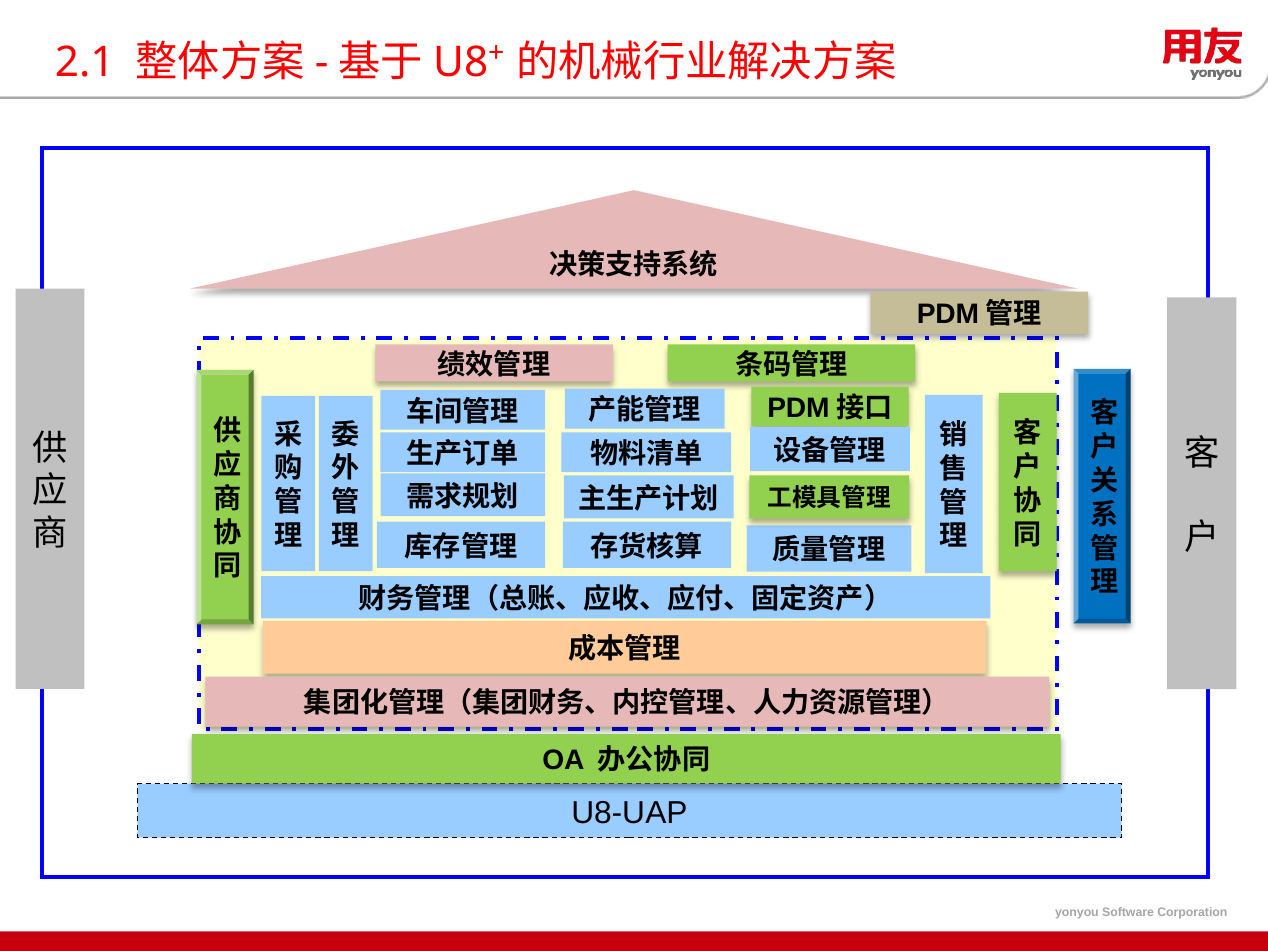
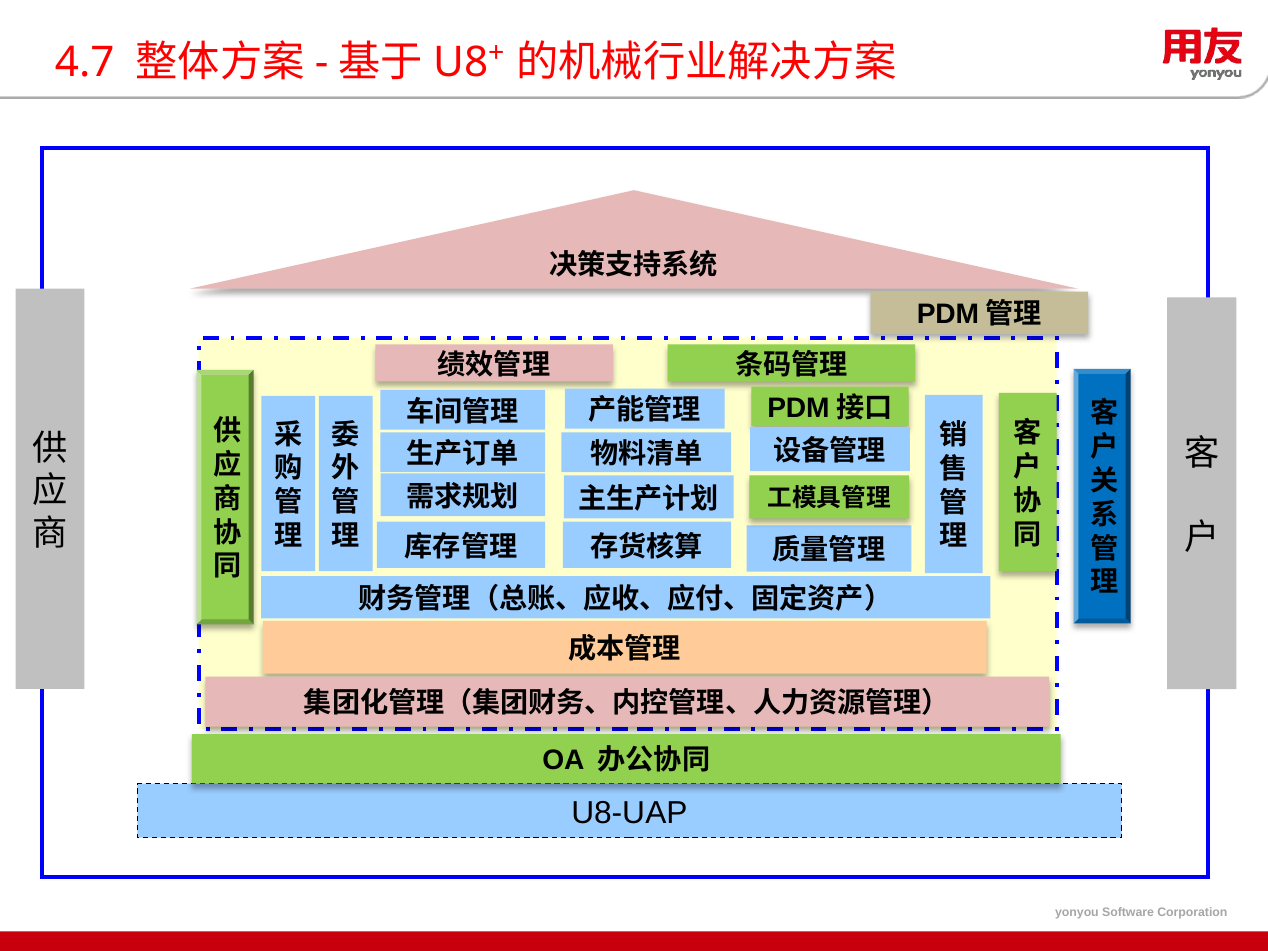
2.1: 2.1 -> 4.7
